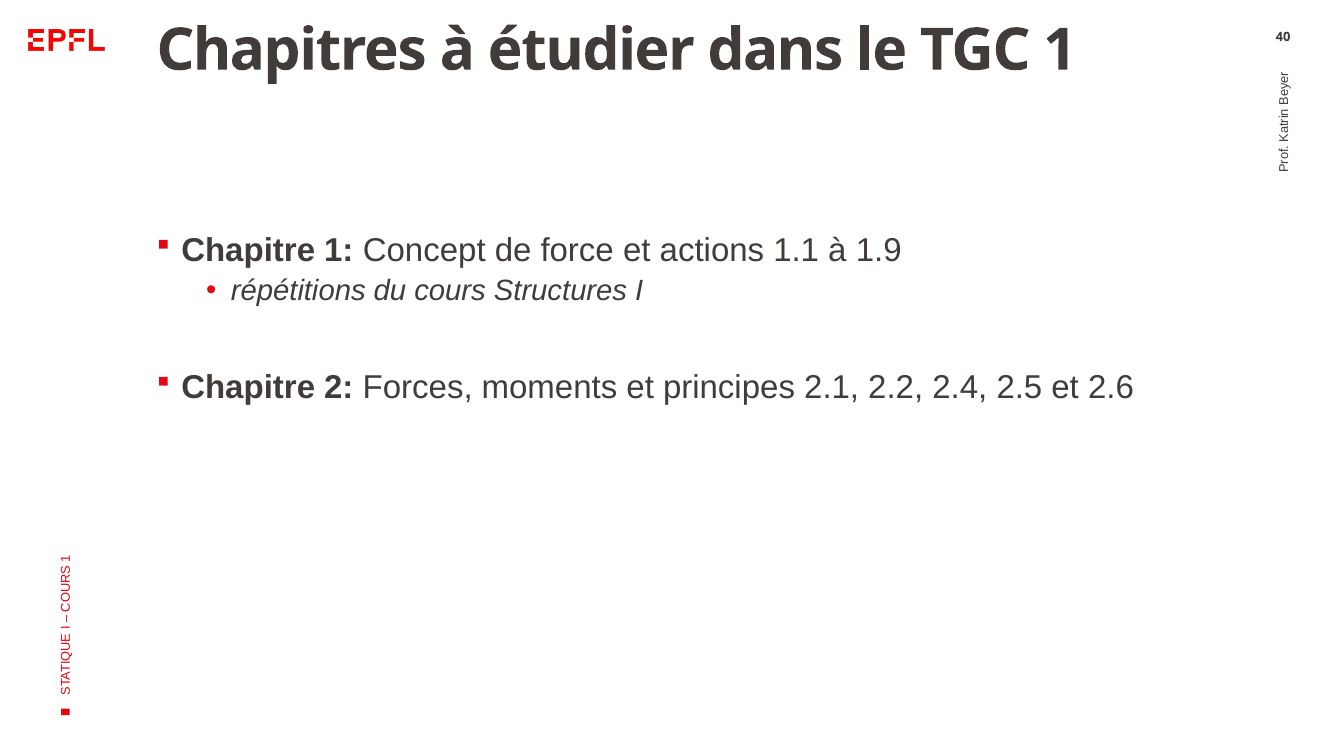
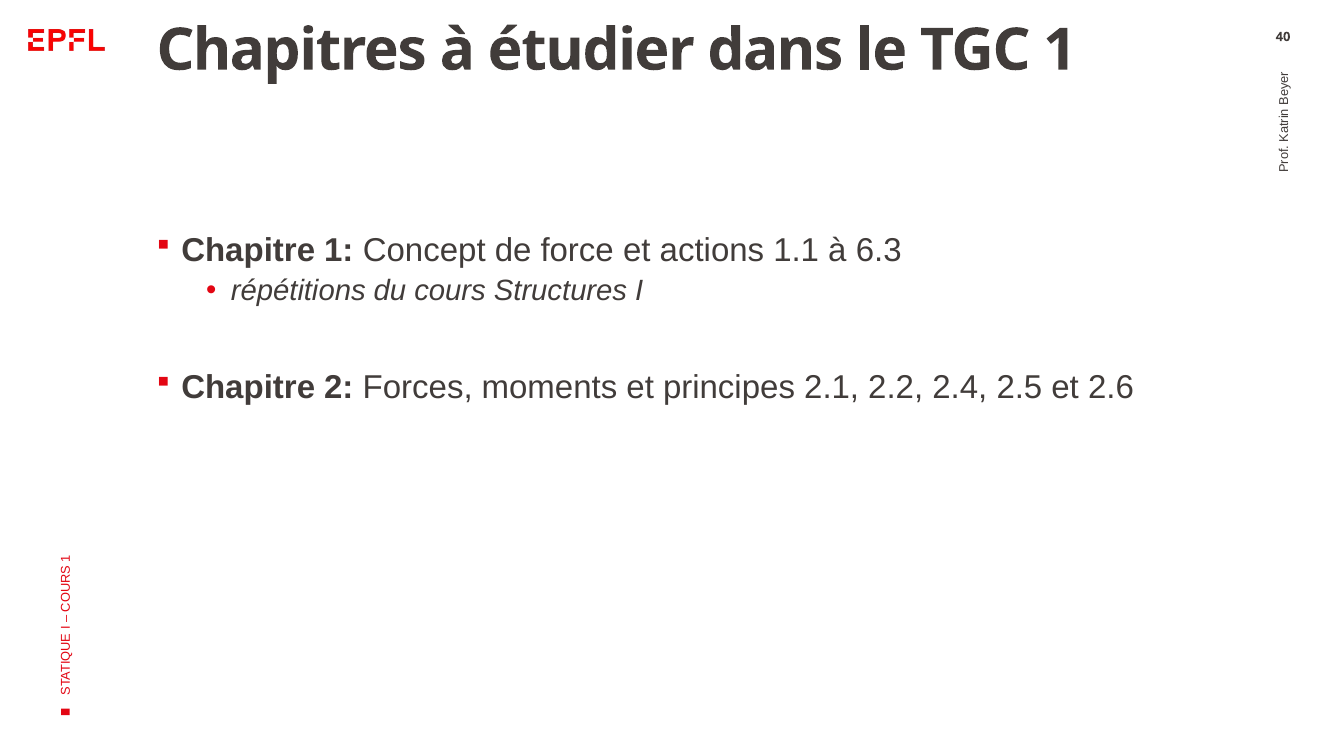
1.9: 1.9 -> 6.3
